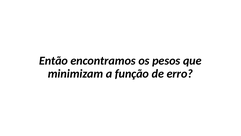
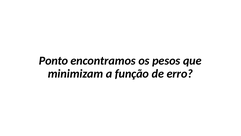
Então: Então -> Ponto
